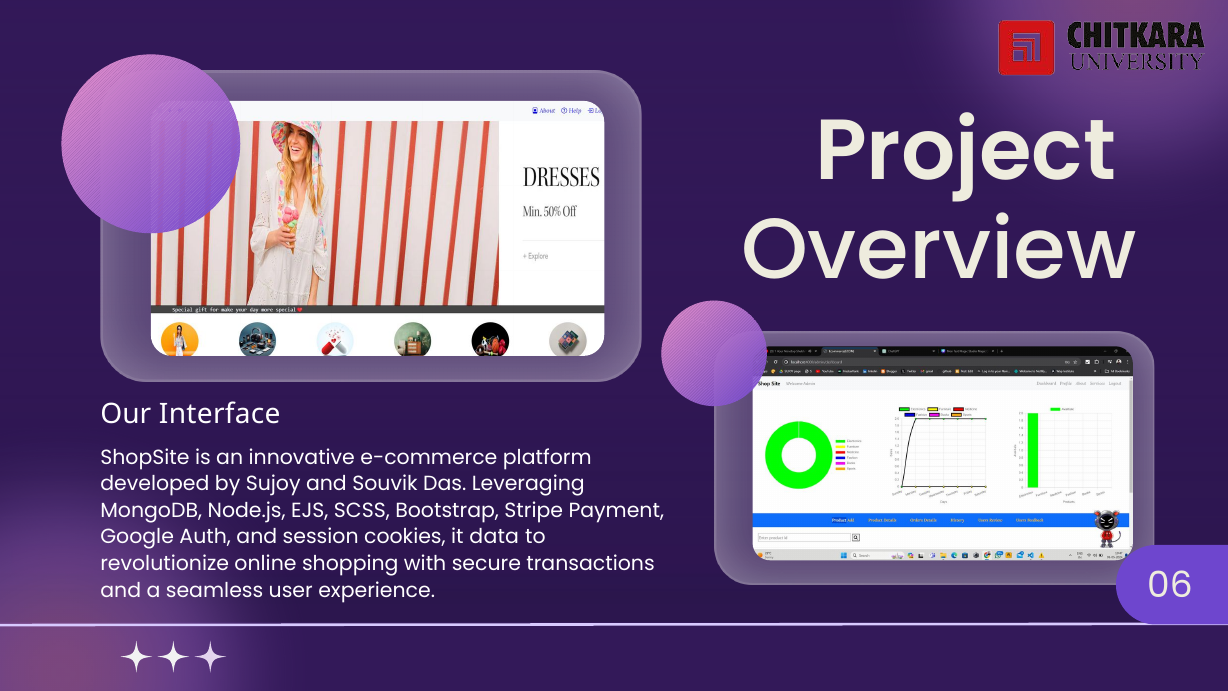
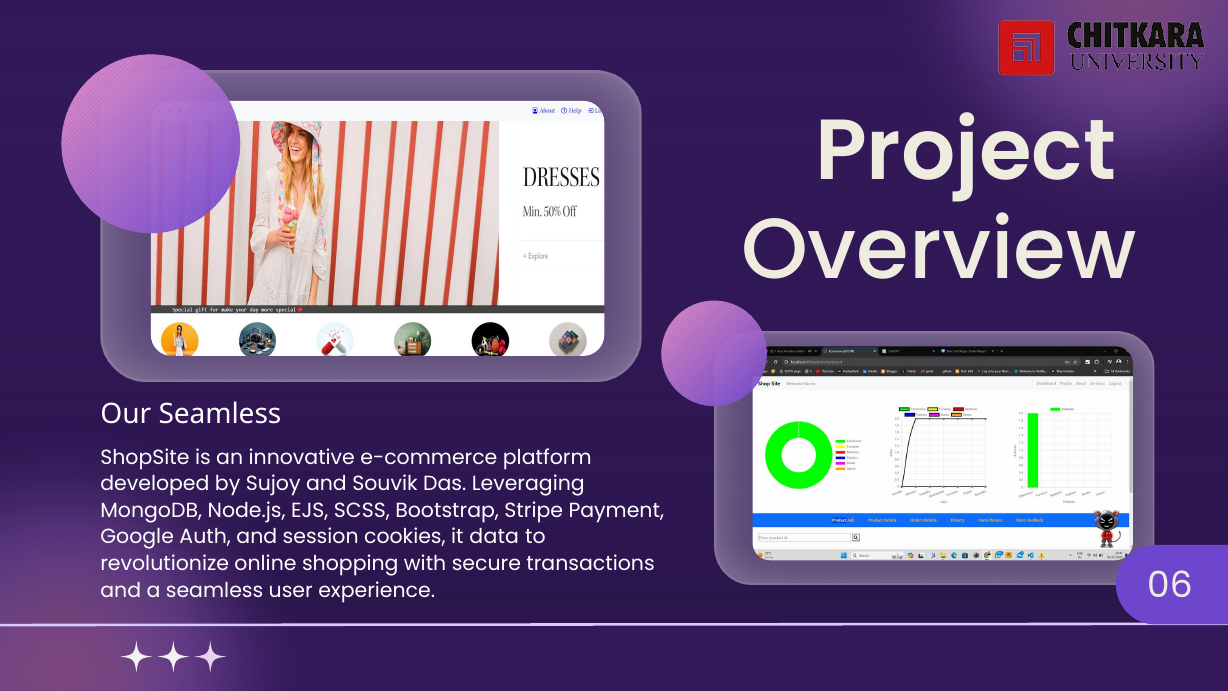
Our Interface: Interface -> Seamless
